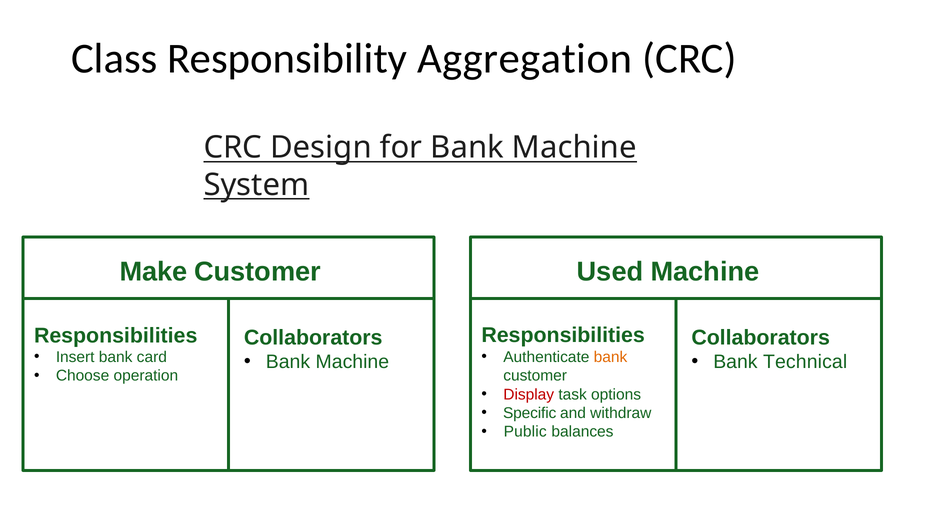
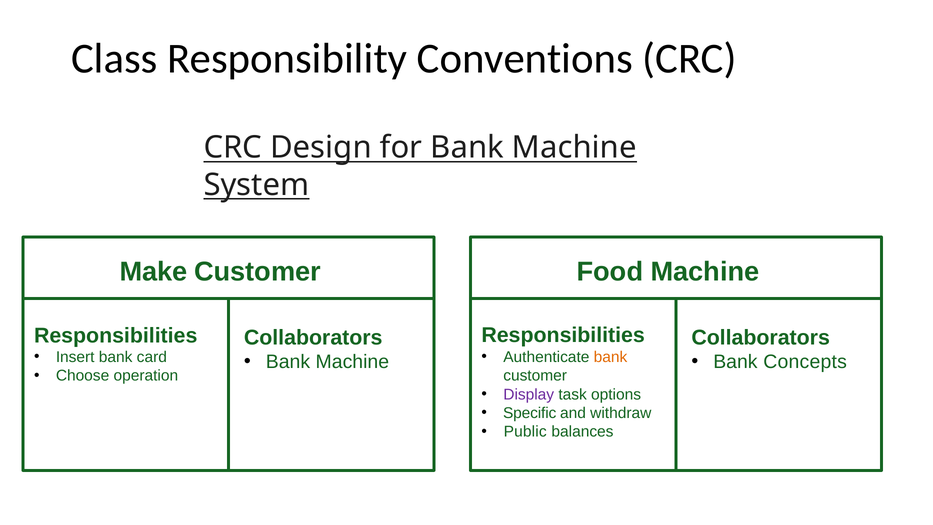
Aggregation: Aggregation -> Conventions
Used: Used -> Food
Technical: Technical -> Concepts
Display colour: red -> purple
